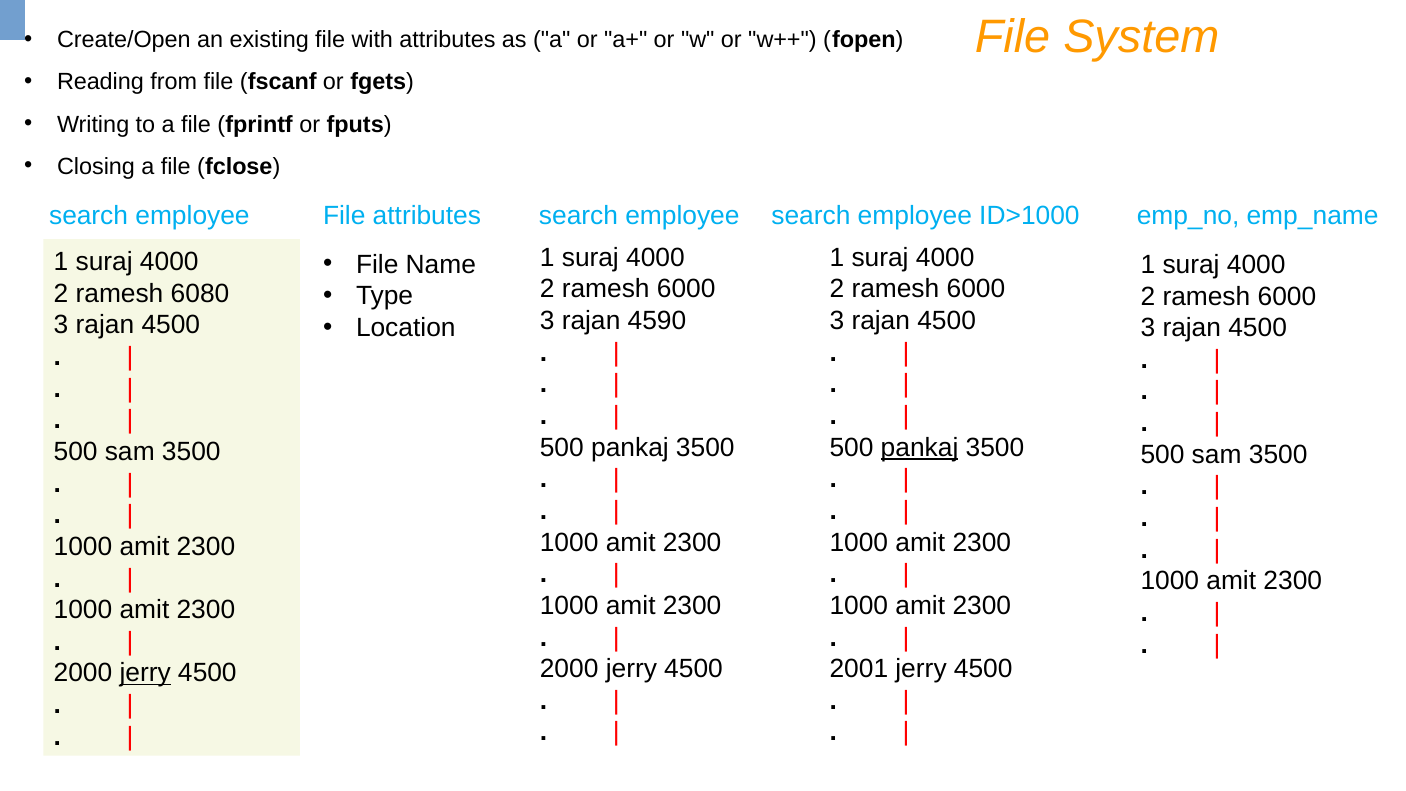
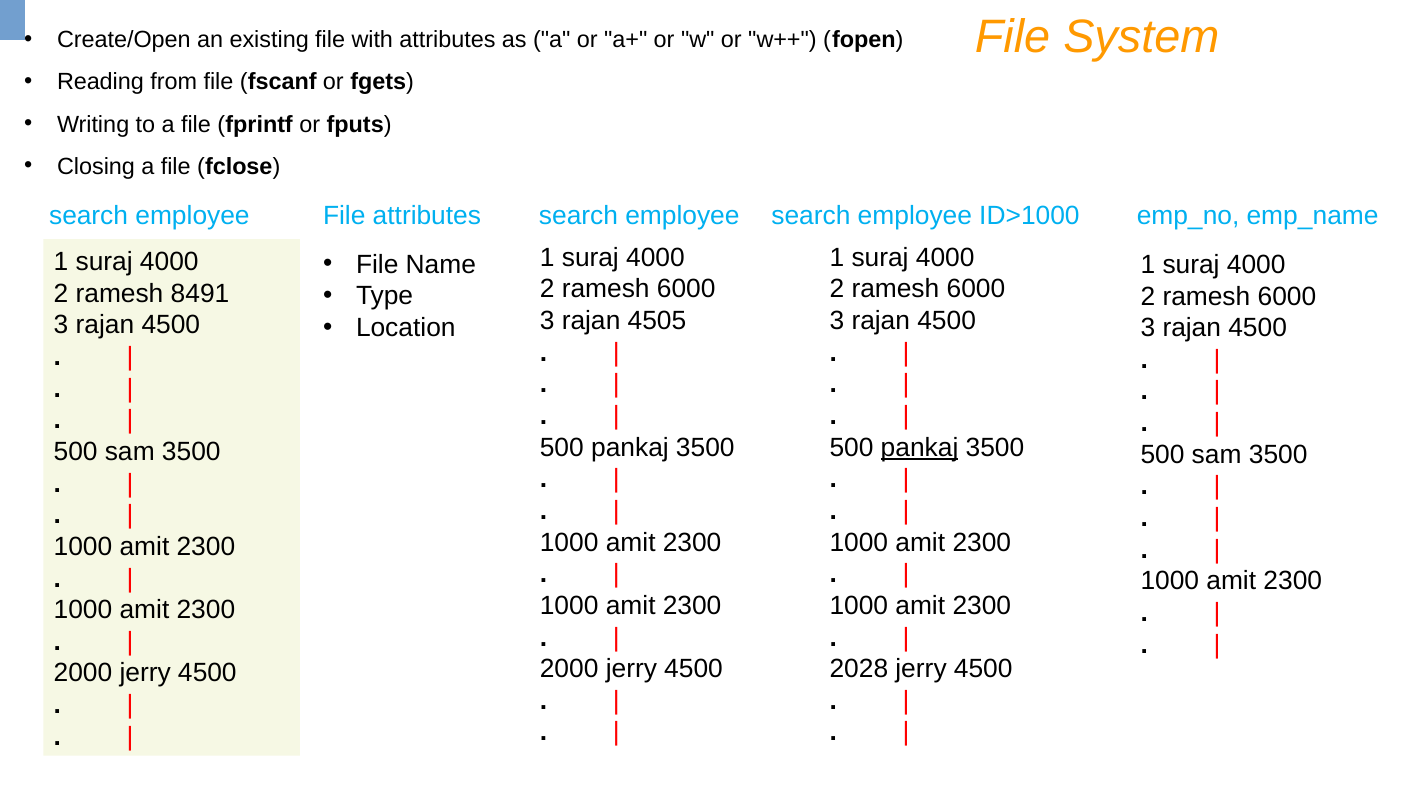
6080: 6080 -> 8491
4590: 4590 -> 4505
2001: 2001 -> 2028
jerry at (145, 673) underline: present -> none
